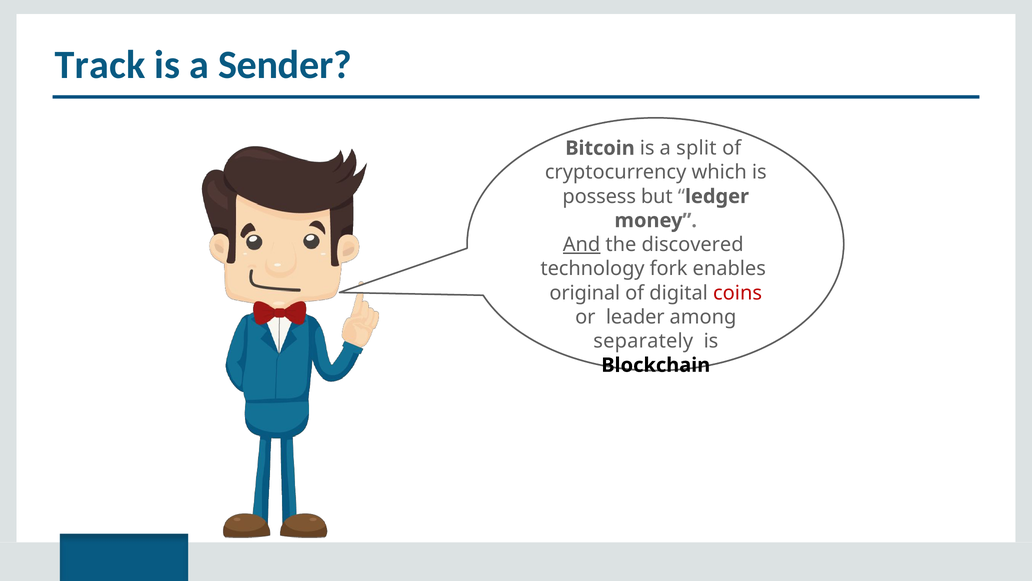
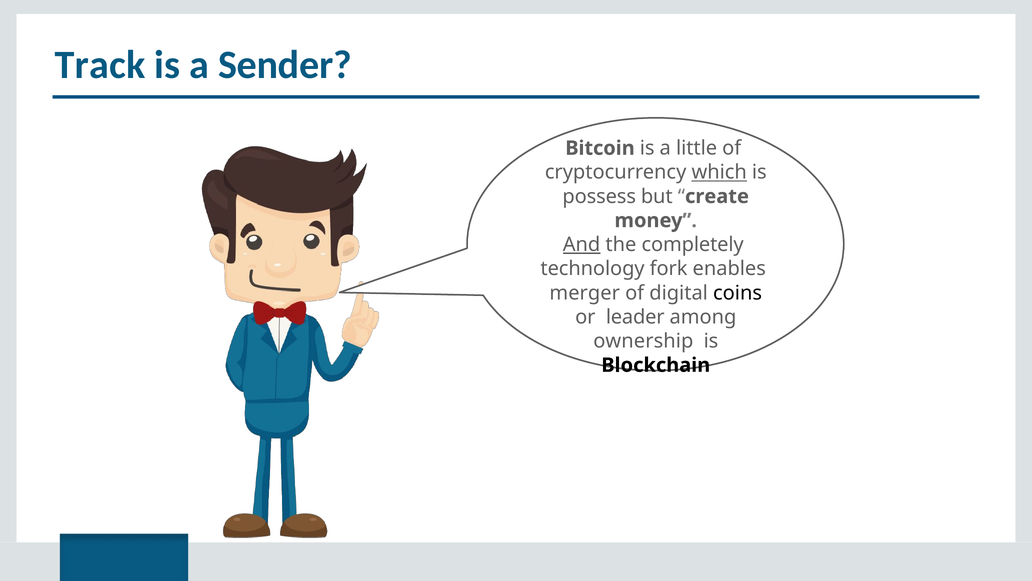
split: split -> little
which underline: none -> present
ledger: ledger -> create
discovered: discovered -> completely
original: original -> merger
coins colour: red -> black
separately: separately -> ownership
